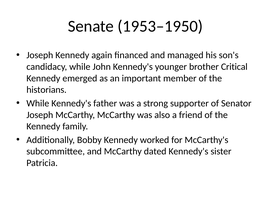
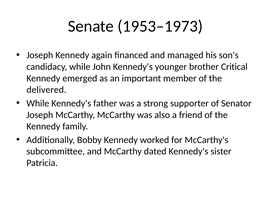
1953–1950: 1953–1950 -> 1953–1973
historians: historians -> delivered
